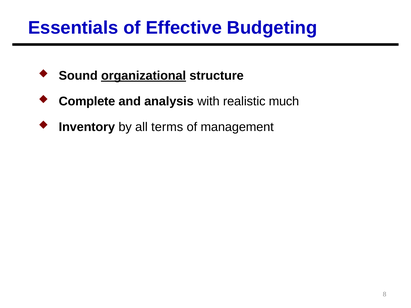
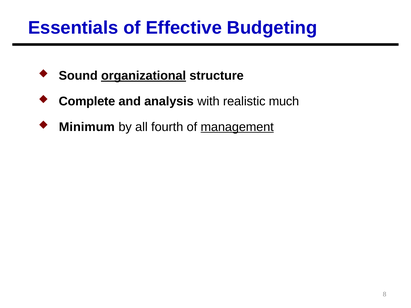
Inventory: Inventory -> Minimum
terms: terms -> fourth
management underline: none -> present
